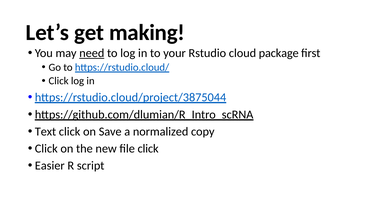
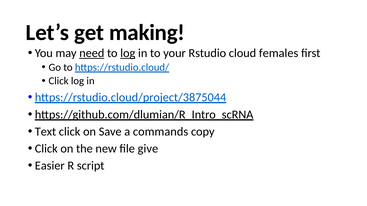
log at (128, 53) underline: none -> present
package: package -> females
normalized: normalized -> commands
file click: click -> give
